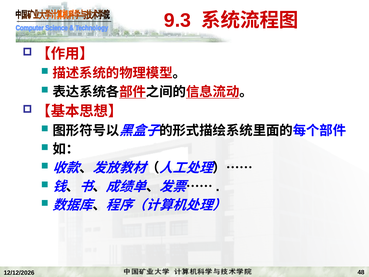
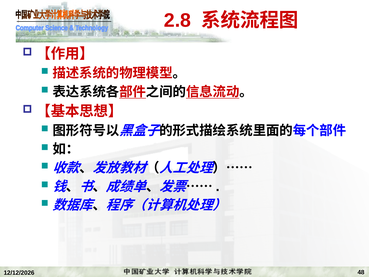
9.3: 9.3 -> 2.8
